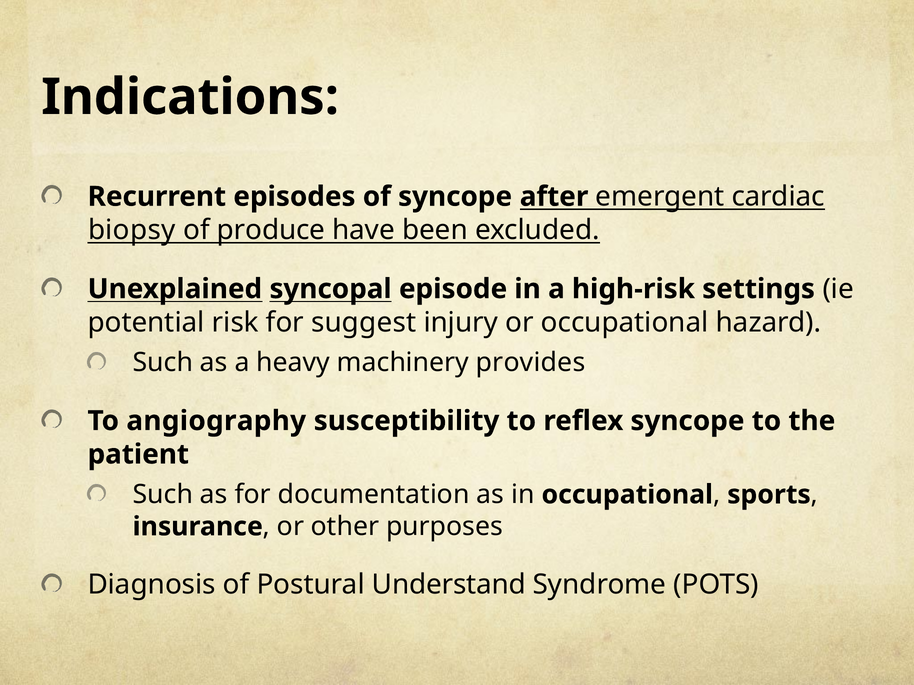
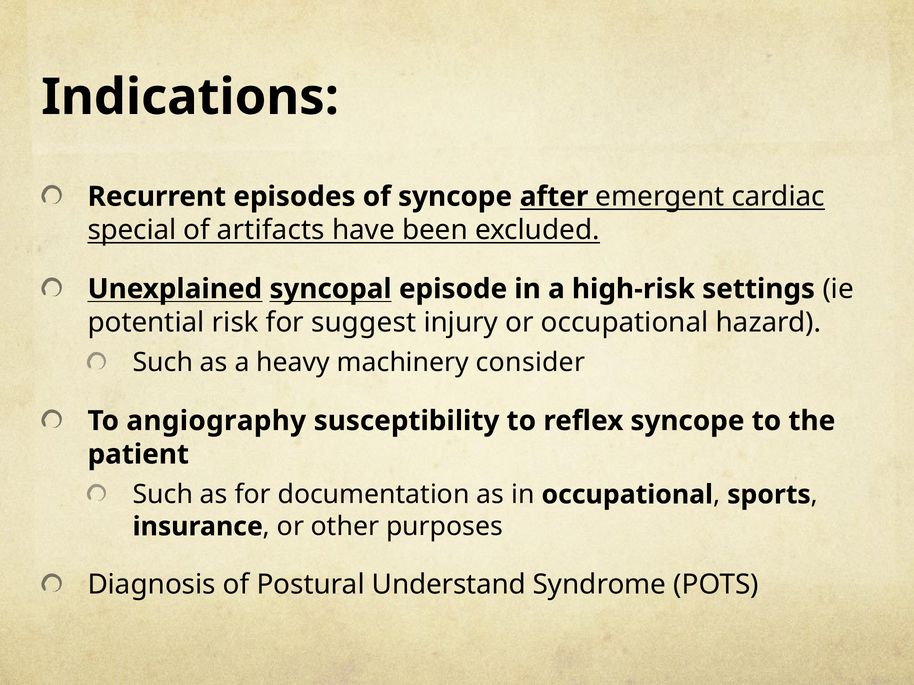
biopsy: biopsy -> special
produce: produce -> artifacts
provides: provides -> consider
